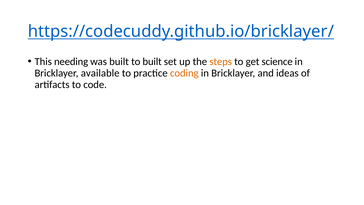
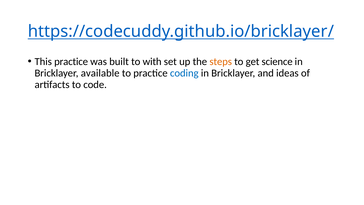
This needing: needing -> practice
to built: built -> with
coding colour: orange -> blue
